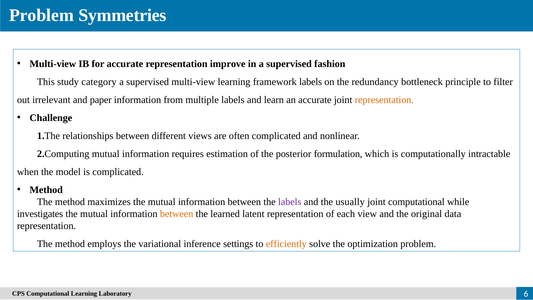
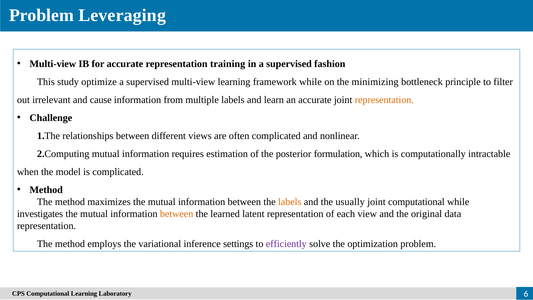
Symmetries: Symmetries -> Leveraging
improve: improve -> training
category: category -> optimize
framework labels: labels -> while
redundancy: redundancy -> minimizing
paper: paper -> cause
labels at (290, 202) colour: purple -> orange
efficiently colour: orange -> purple
